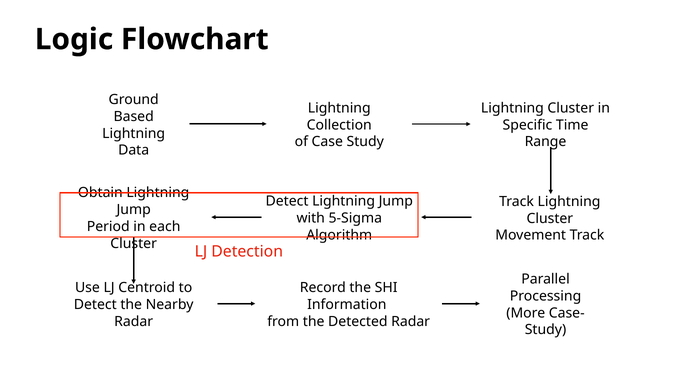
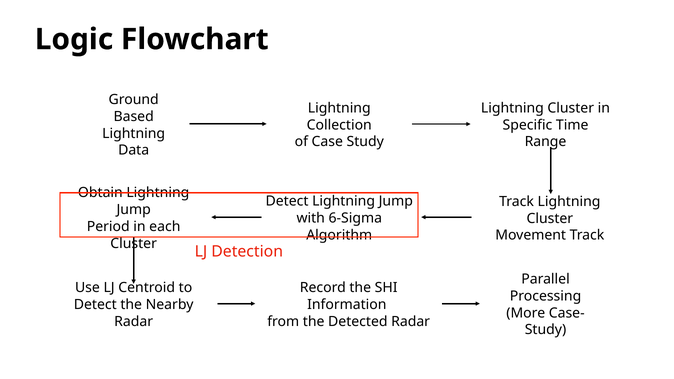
5-Sigma: 5-Sigma -> 6-Sigma
